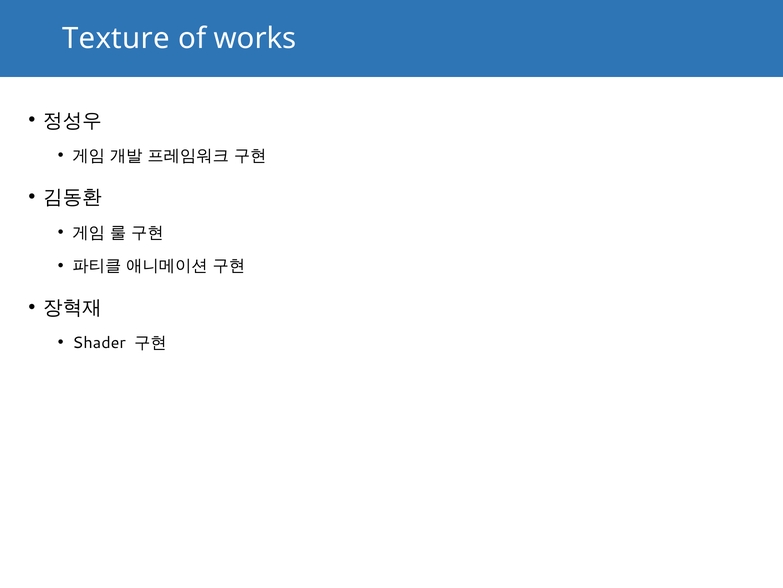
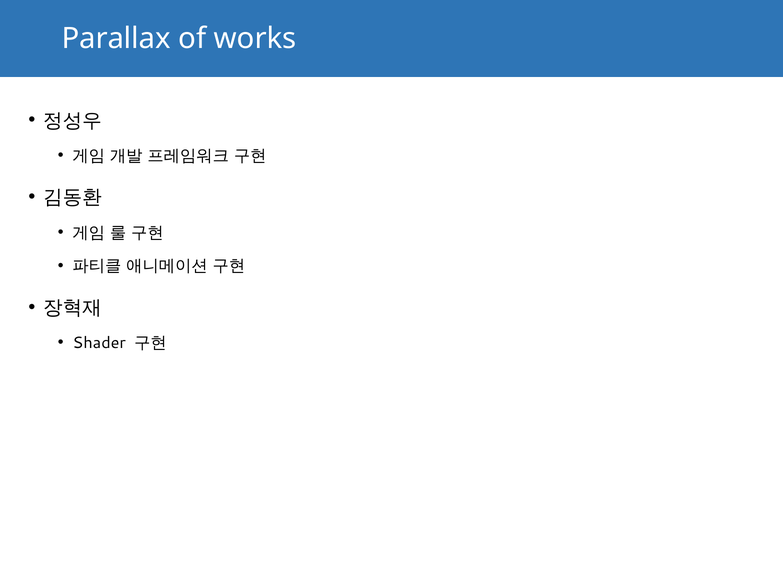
Texture: Texture -> Parallax
